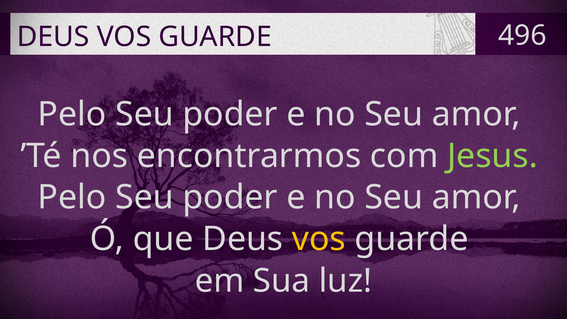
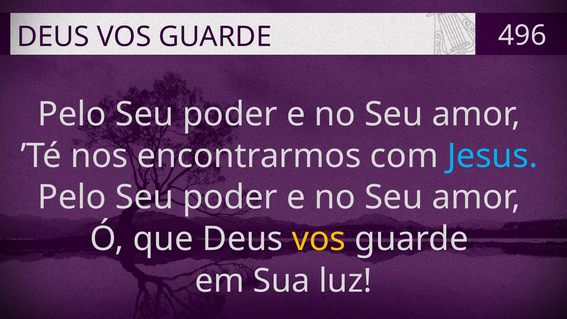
Jesus colour: light green -> light blue
